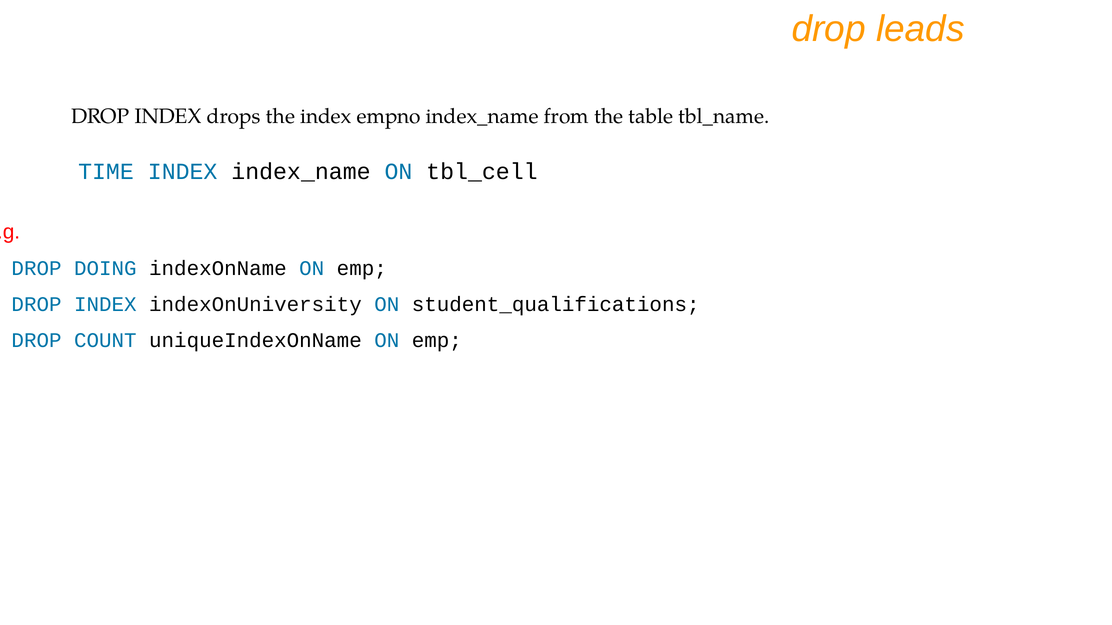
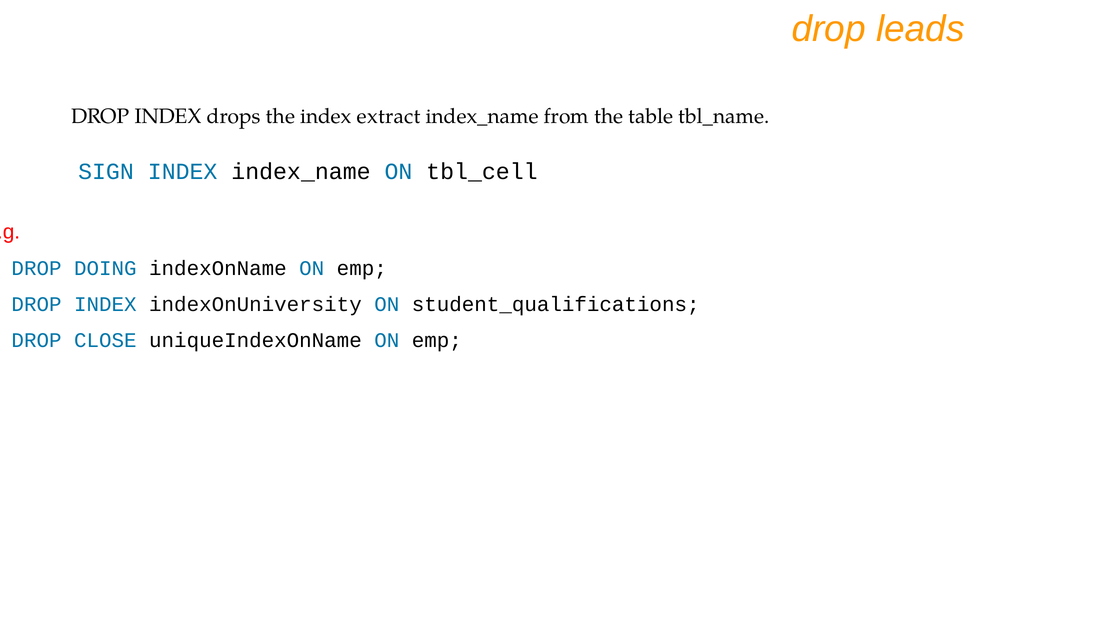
empno: empno -> extract
TIME: TIME -> SIGN
COUNT: COUNT -> CLOSE
